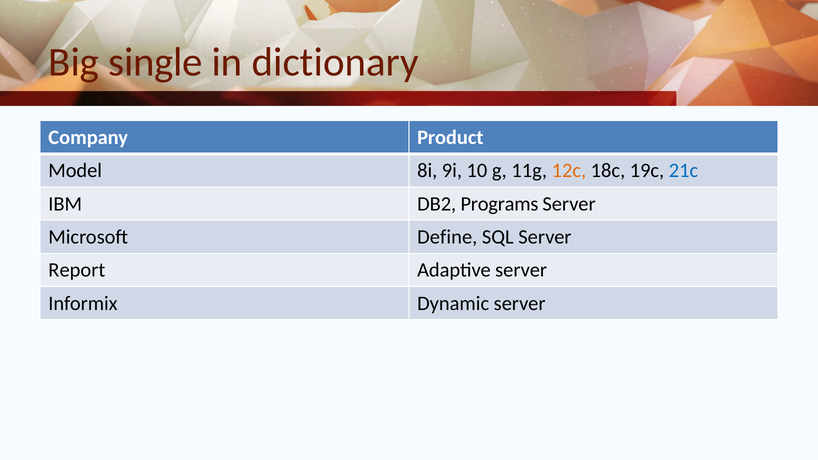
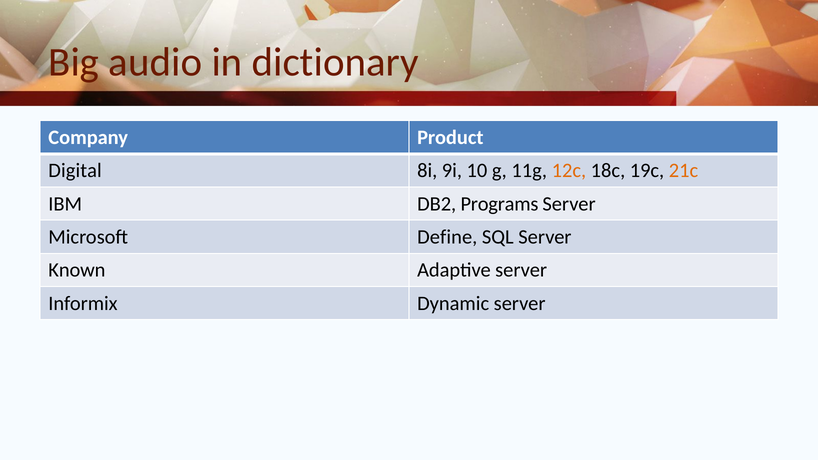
single: single -> audio
Model: Model -> Digital
21c colour: blue -> orange
Report: Report -> Known
